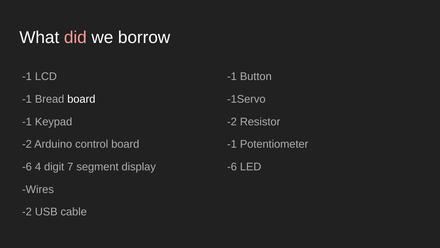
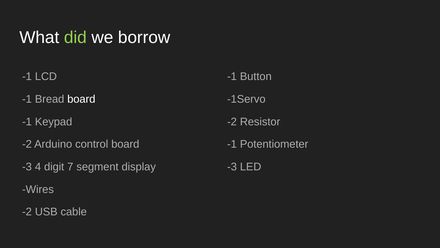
did colour: pink -> light green
-6 at (27, 167): -6 -> -3
-6 at (232, 167): -6 -> -3
